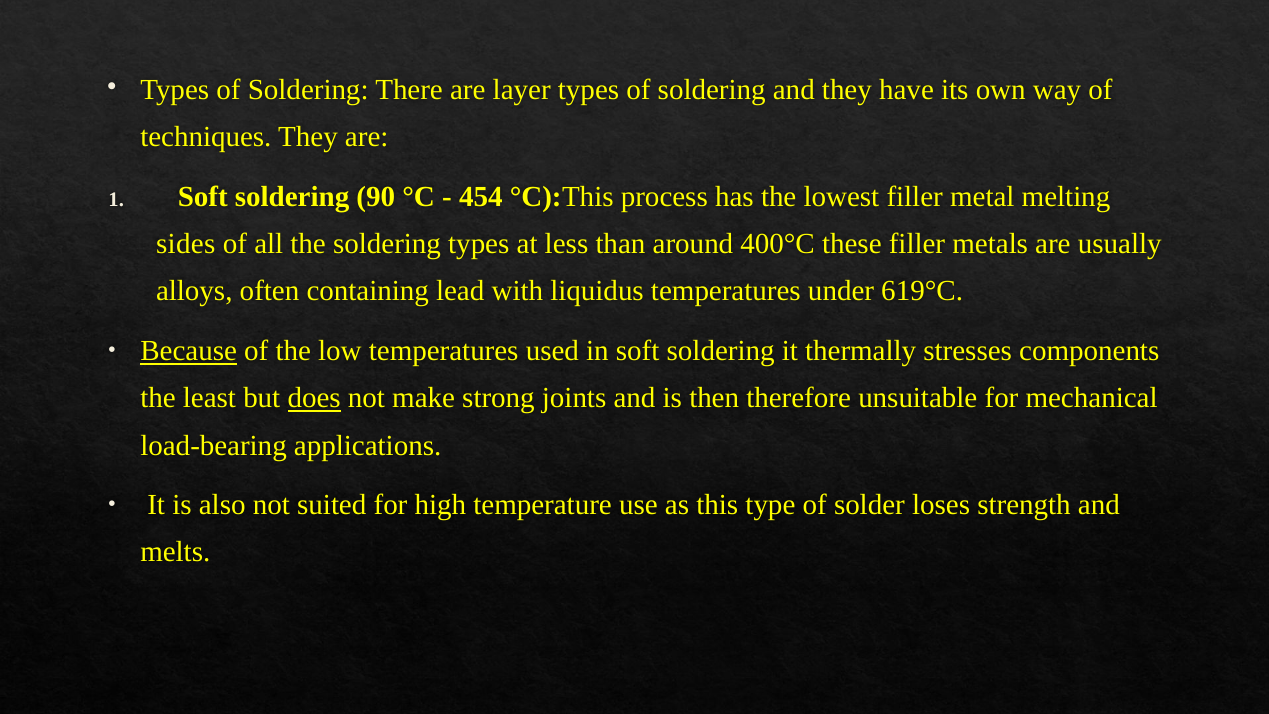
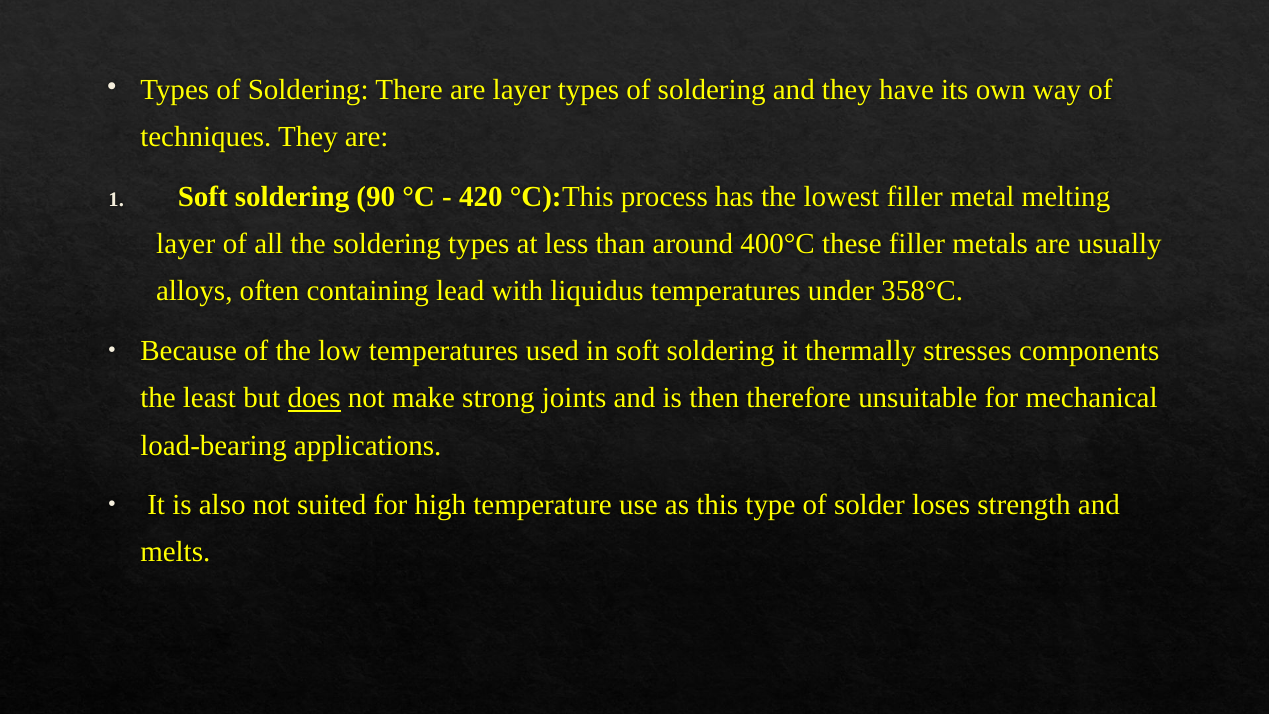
454: 454 -> 420
sides at (186, 244): sides -> layer
619°C: 619°C -> 358°C
Because underline: present -> none
